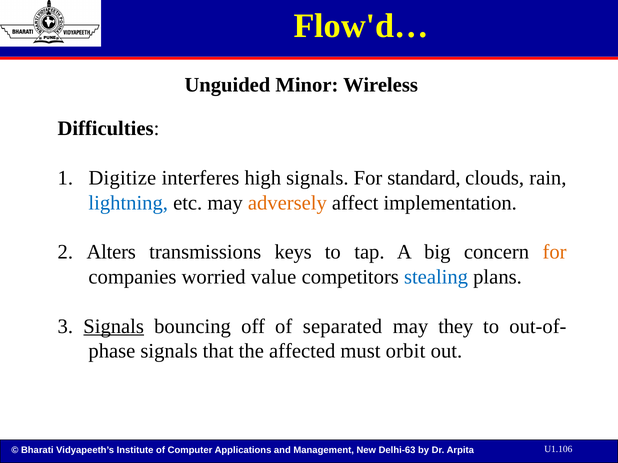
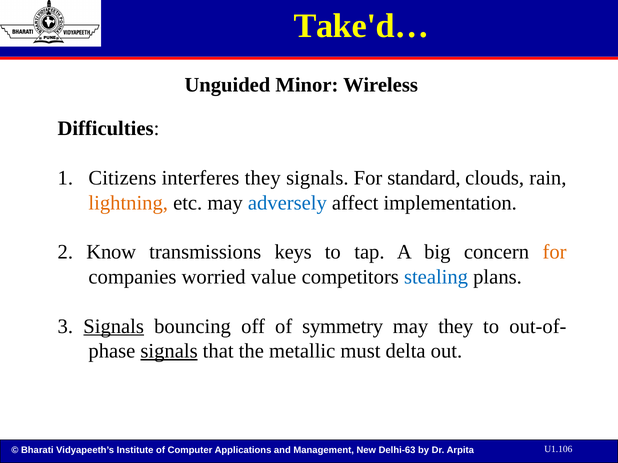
Flow'd…: Flow'd… -> Take'd…
Digitize: Digitize -> Citizens
interferes high: high -> they
lightning colour: blue -> orange
adversely colour: orange -> blue
Alters: Alters -> Know
separated: separated -> symmetry
signals at (169, 351) underline: none -> present
affected: affected -> metallic
orbit: orbit -> delta
